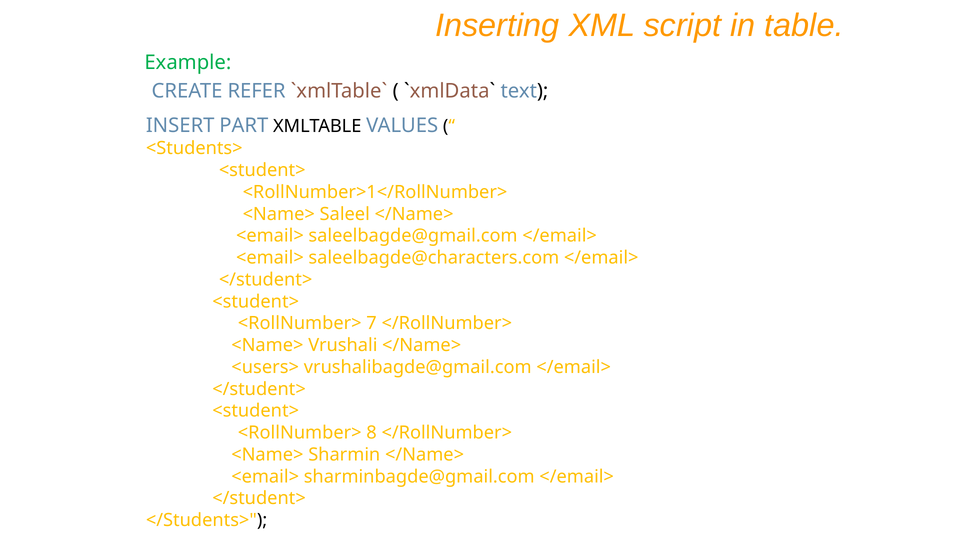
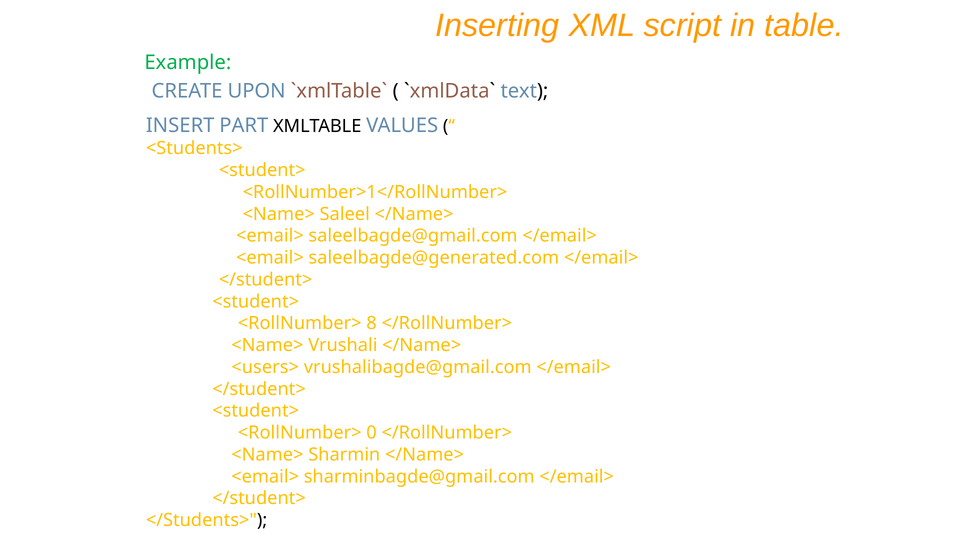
REFER: REFER -> UPON
saleelbagde@characters.com: saleelbagde@characters.com -> saleelbagde@generated.com
7: 7 -> 8
8: 8 -> 0
